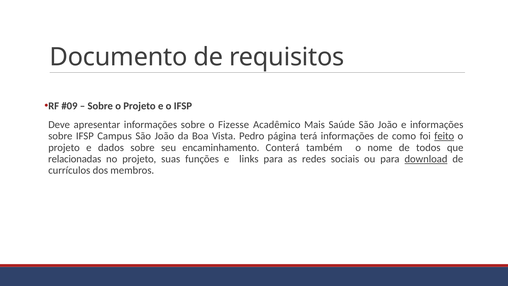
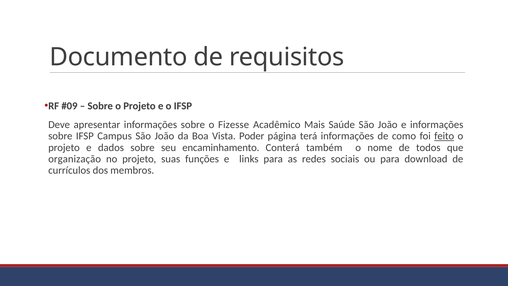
Pedro: Pedro -> Poder
relacionadas: relacionadas -> organização
download underline: present -> none
